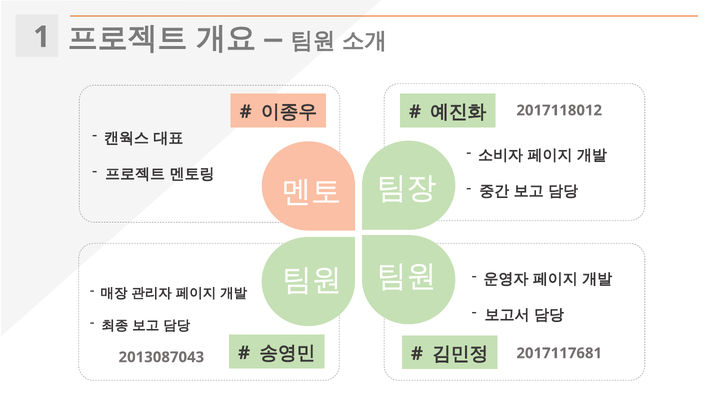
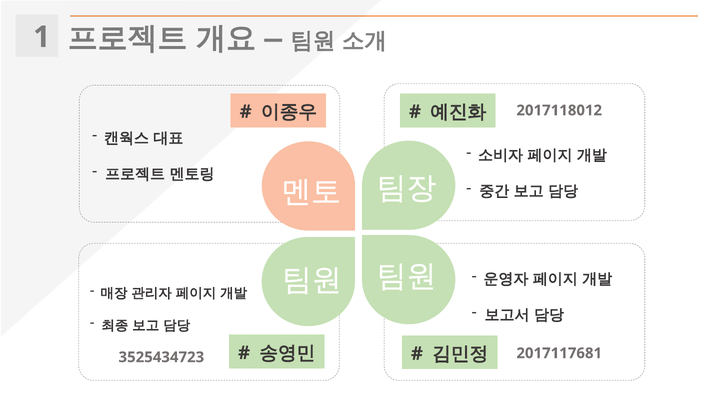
2013087043: 2013087043 -> 3525434723
